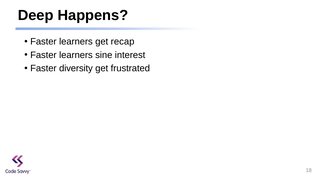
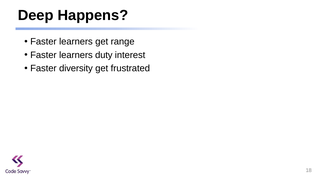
recap: recap -> range
sine: sine -> duty
